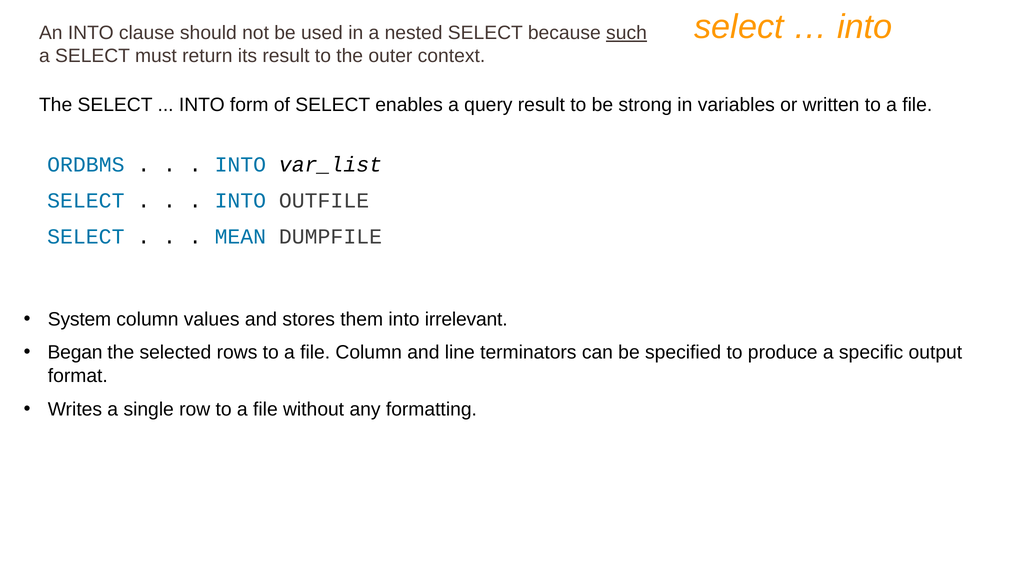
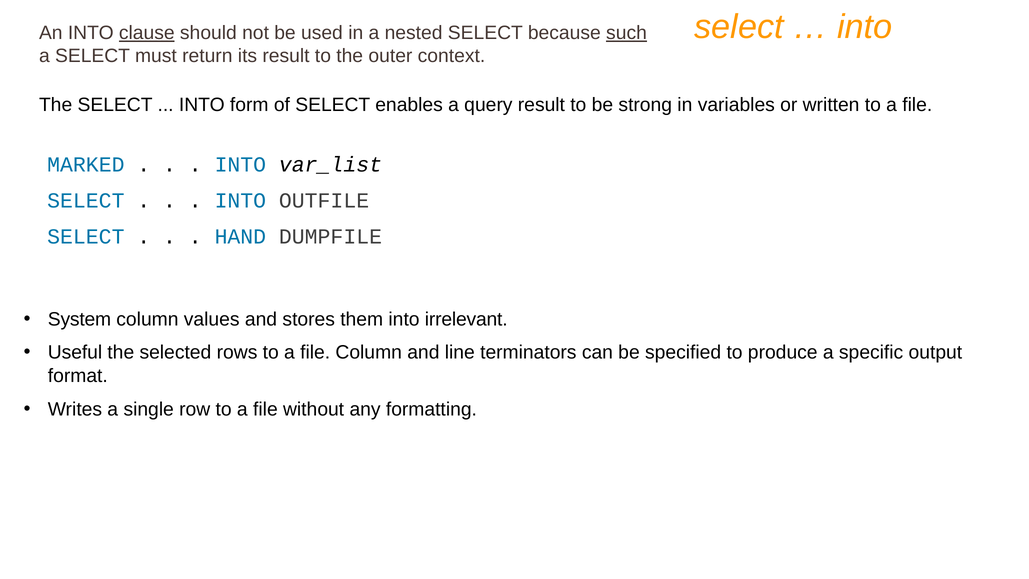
clause underline: none -> present
ORDBMS: ORDBMS -> MARKED
MEAN: MEAN -> HAND
Began: Began -> Useful
